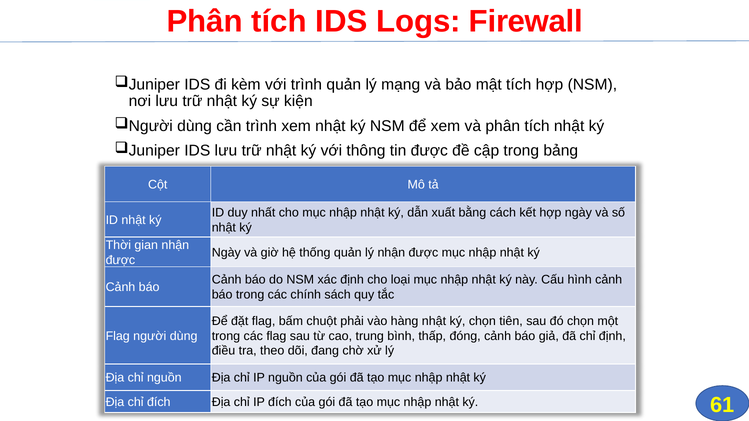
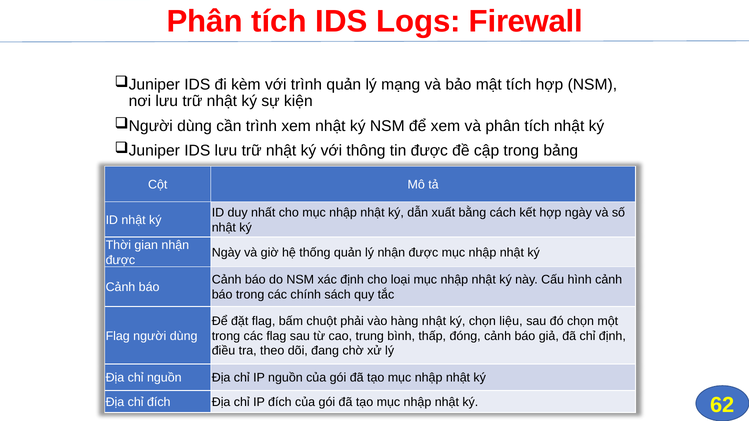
tiên: tiên -> liệu
61: 61 -> 62
